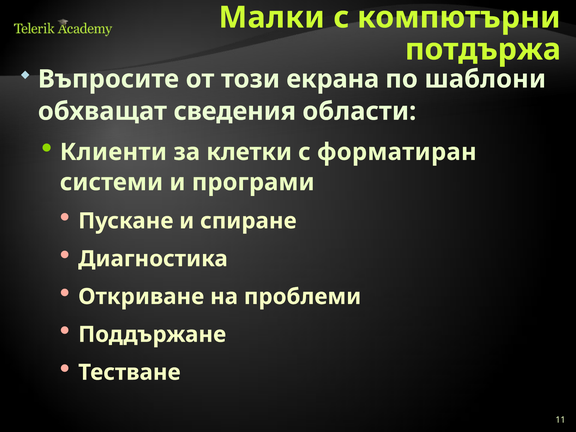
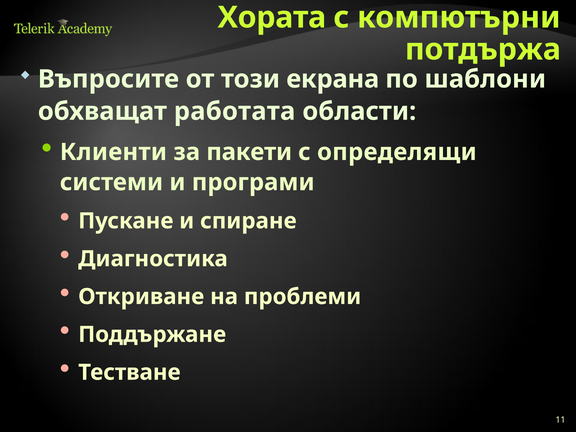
Малки: Малки -> Хората
сведения: сведения -> работата
клетки: клетки -> пакети
форматиран: форматиран -> определящи
